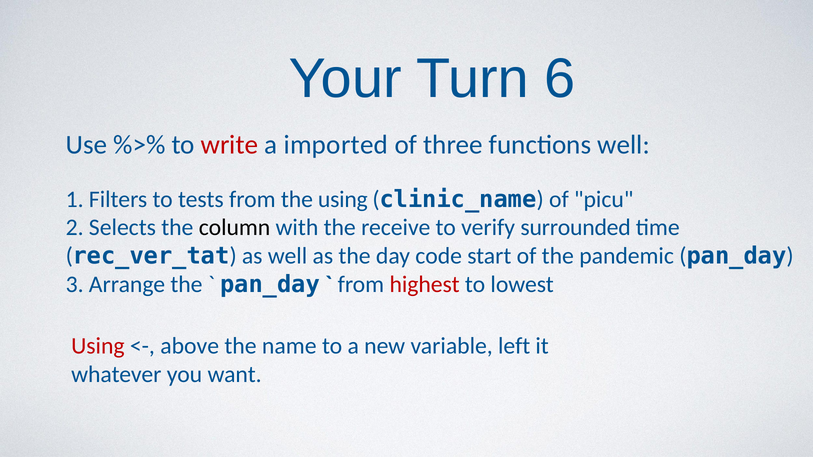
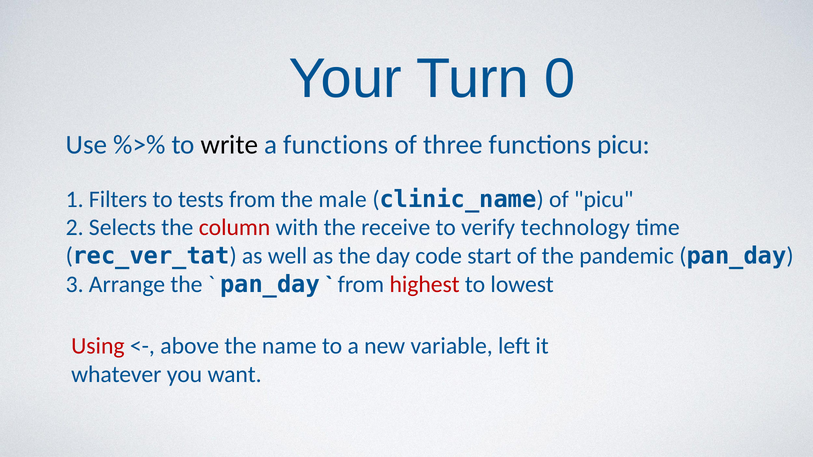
6: 6 -> 0
write colour: red -> black
a imported: imported -> functions
functions well: well -> picu
the using: using -> male
column colour: black -> red
surrounded: surrounded -> technology
